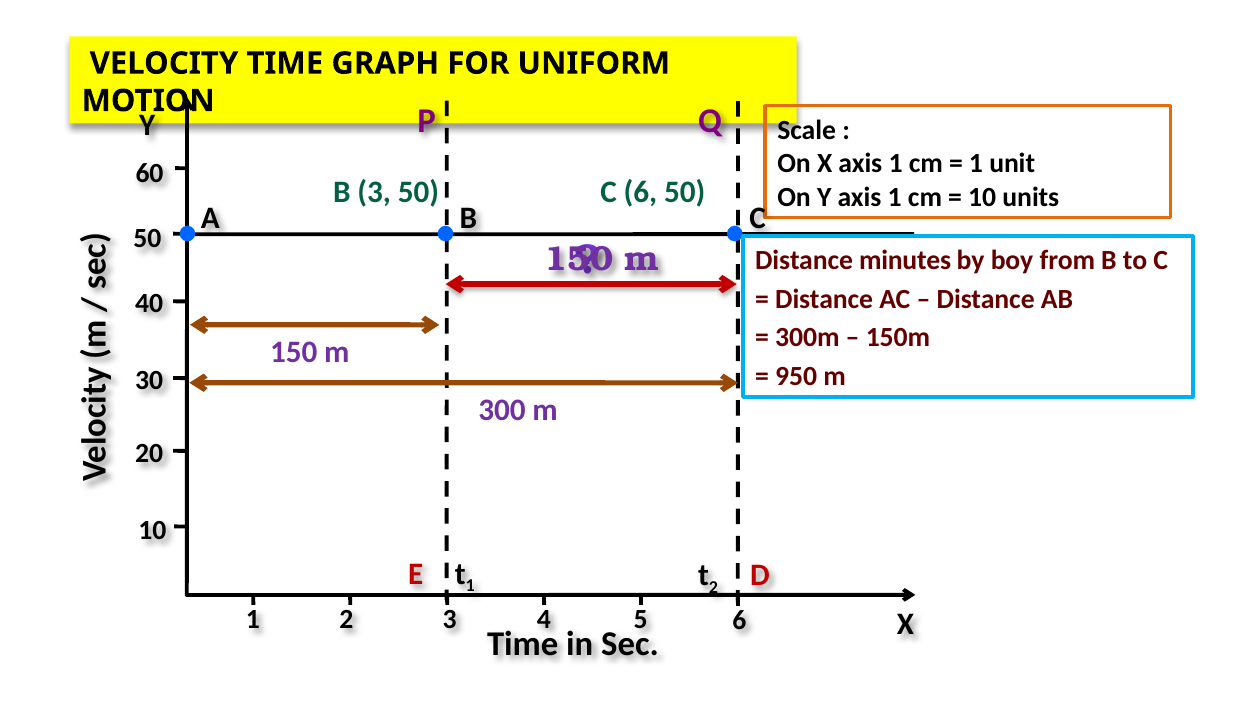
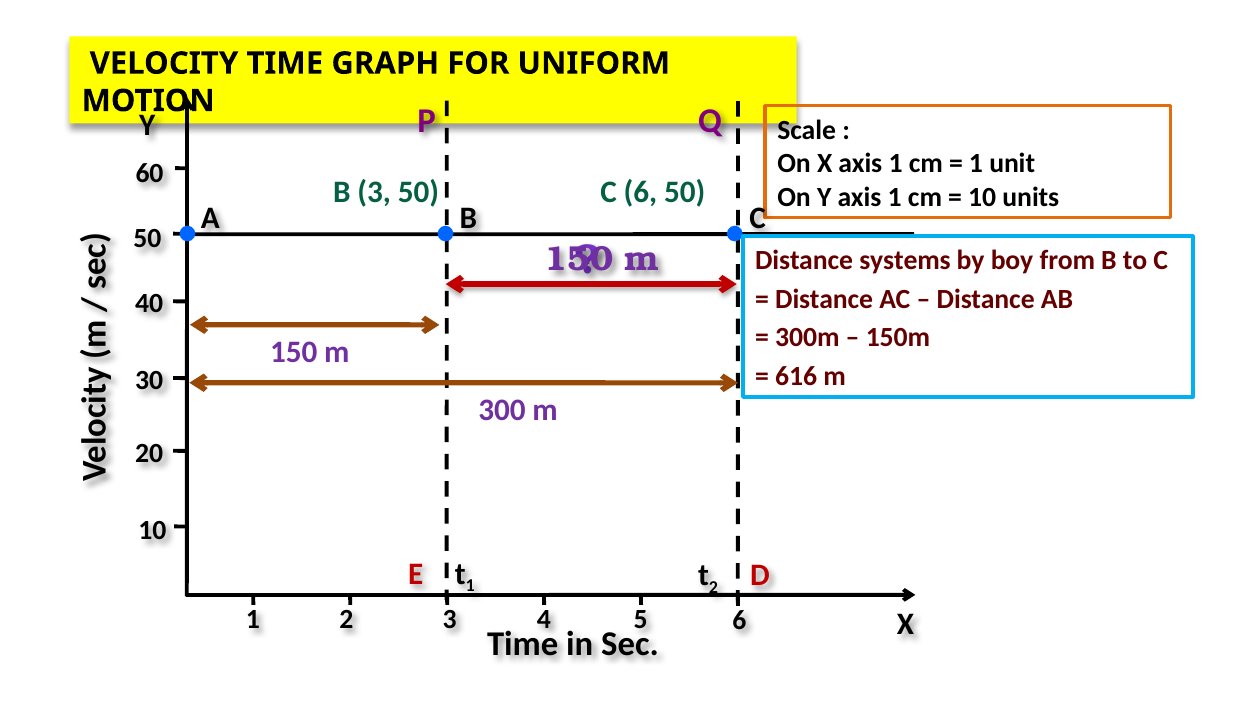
minutes: minutes -> systems
950: 950 -> 616
